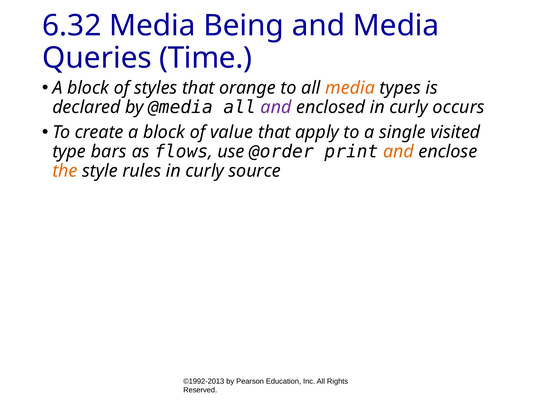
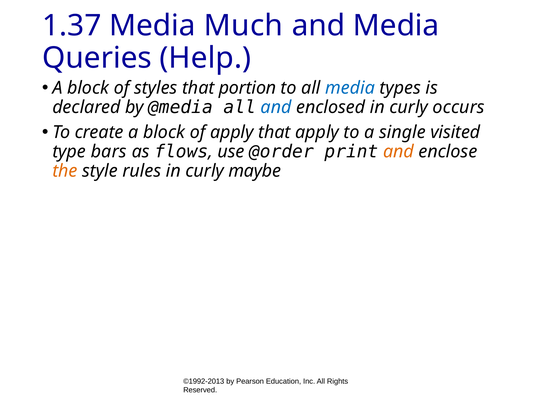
6.32: 6.32 -> 1.37
Being: Being -> Much
Time: Time -> Help
orange: orange -> portion
media at (350, 88) colour: orange -> blue
and at (276, 107) colour: purple -> blue
of value: value -> apply
source: source -> maybe
